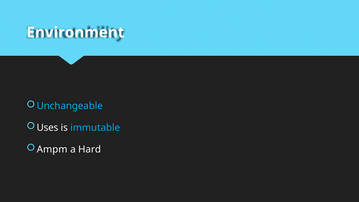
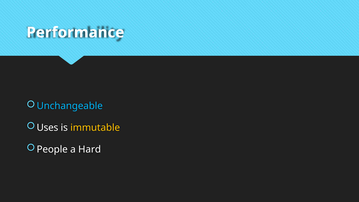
Environment: Environment -> Performance
immutable colour: light blue -> yellow
Ampm: Ampm -> People
